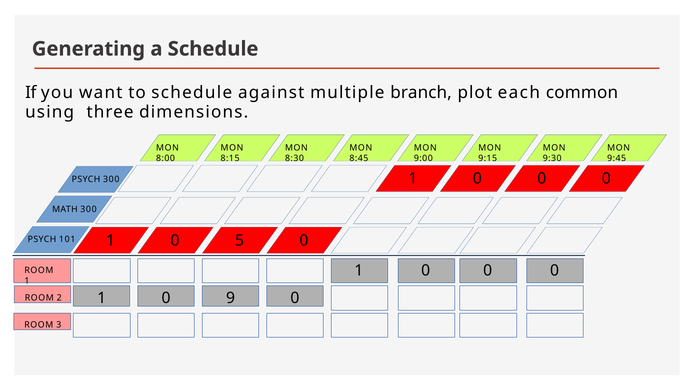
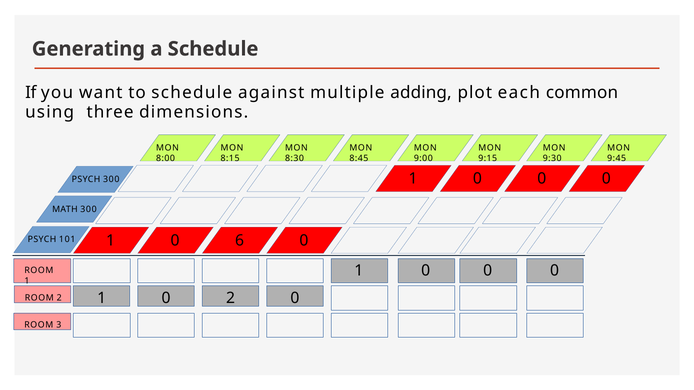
branch: branch -> adding
5: 5 -> 6
0 9: 9 -> 2
